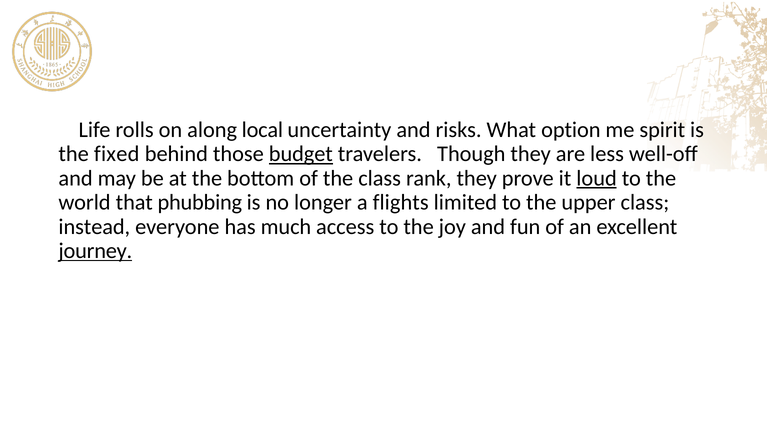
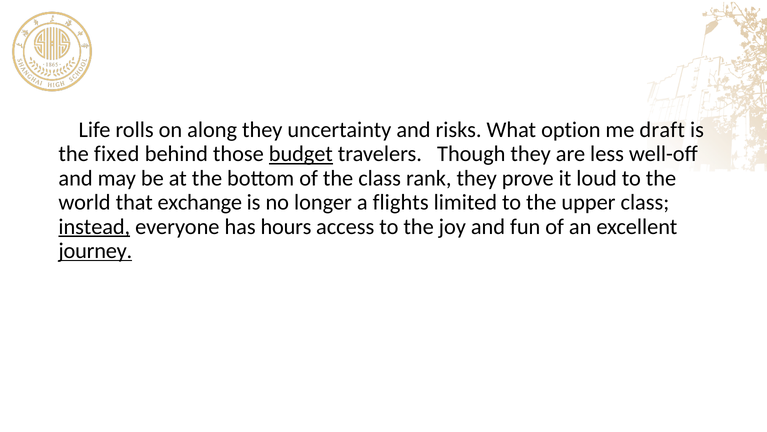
along local: local -> they
spirit: spirit -> draft
loud underline: present -> none
phubbing: phubbing -> exchange
instead underline: none -> present
much: much -> hours
